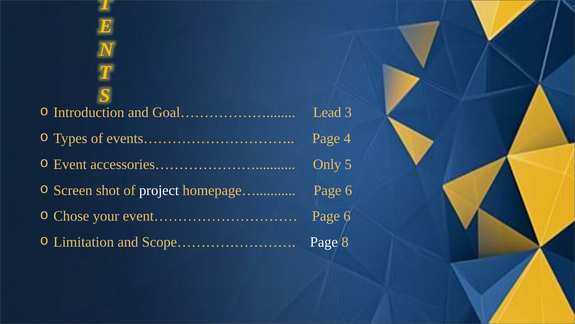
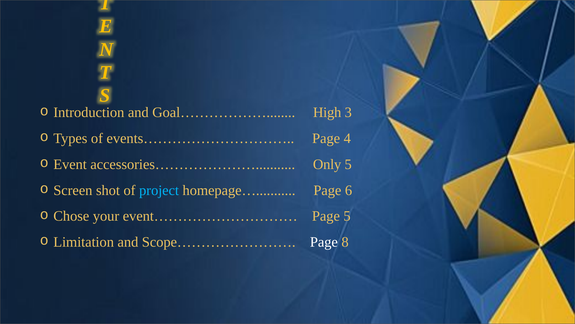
Lead: Lead -> High
project colour: white -> light blue
event………………………… Page 6: 6 -> 5
